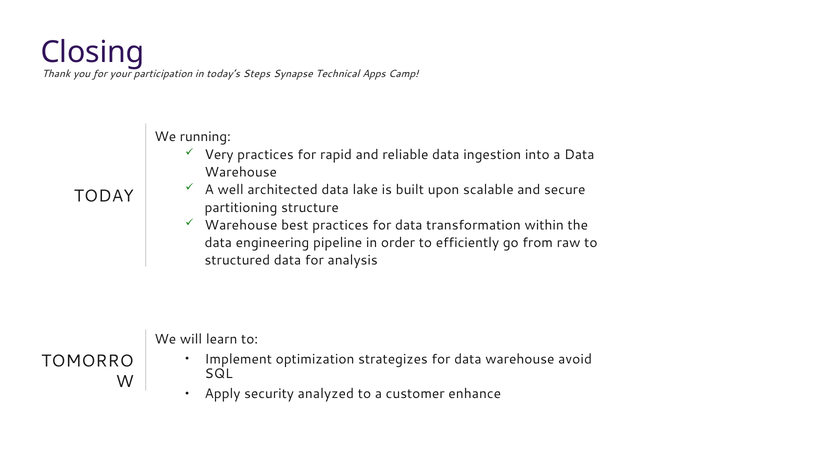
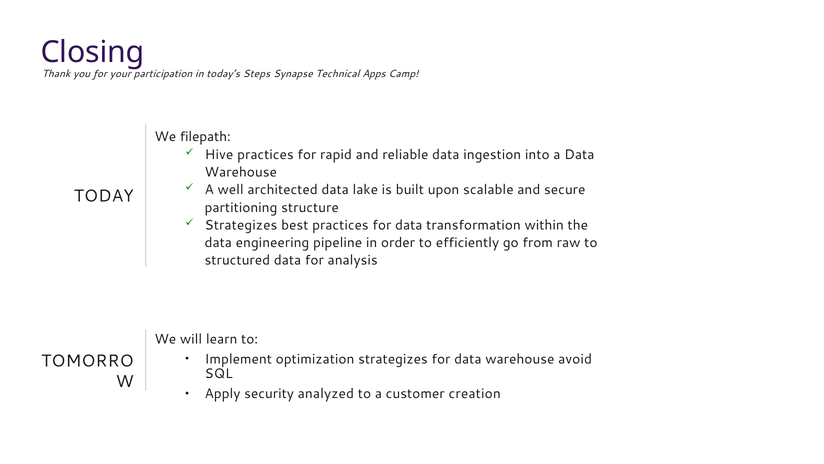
running: running -> filepath
Very: Very -> Hive
Warehouse at (241, 225): Warehouse -> Strategizes
enhance: enhance -> creation
